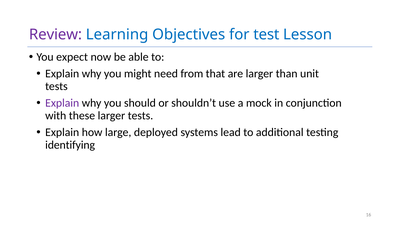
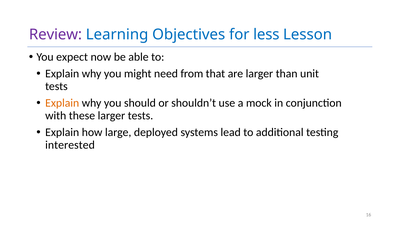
test: test -> less
Explain at (62, 103) colour: purple -> orange
identifying: identifying -> interested
